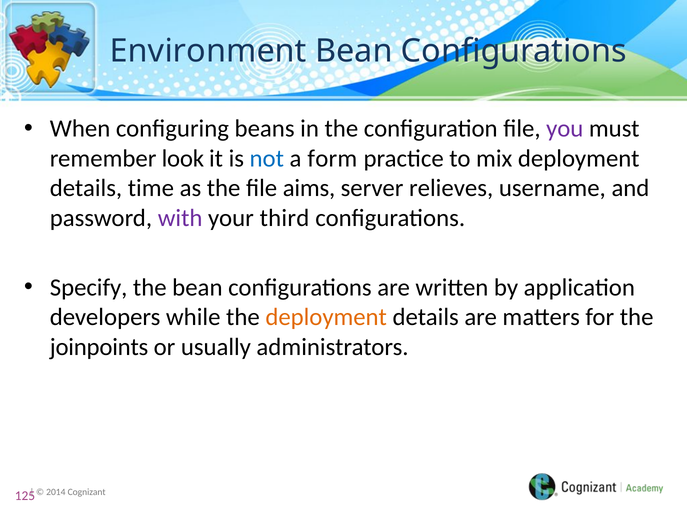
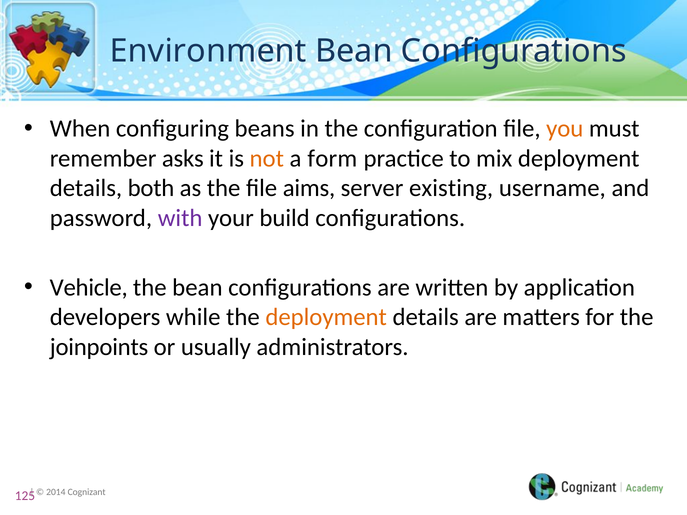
you colour: purple -> orange
look: look -> asks
not colour: blue -> orange
time: time -> both
relieves: relieves -> existing
third: third -> build
Specify: Specify -> Vehicle
